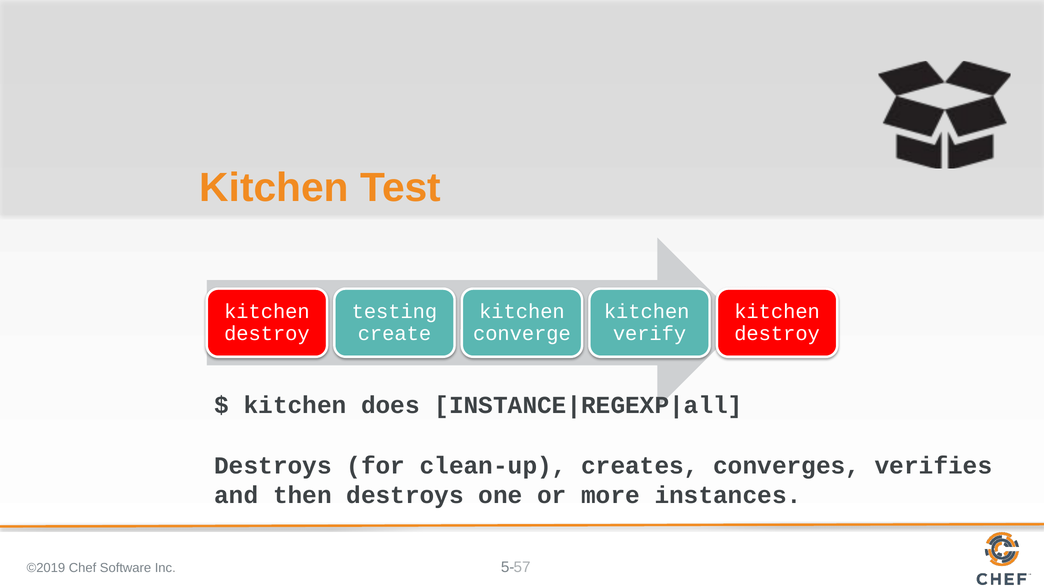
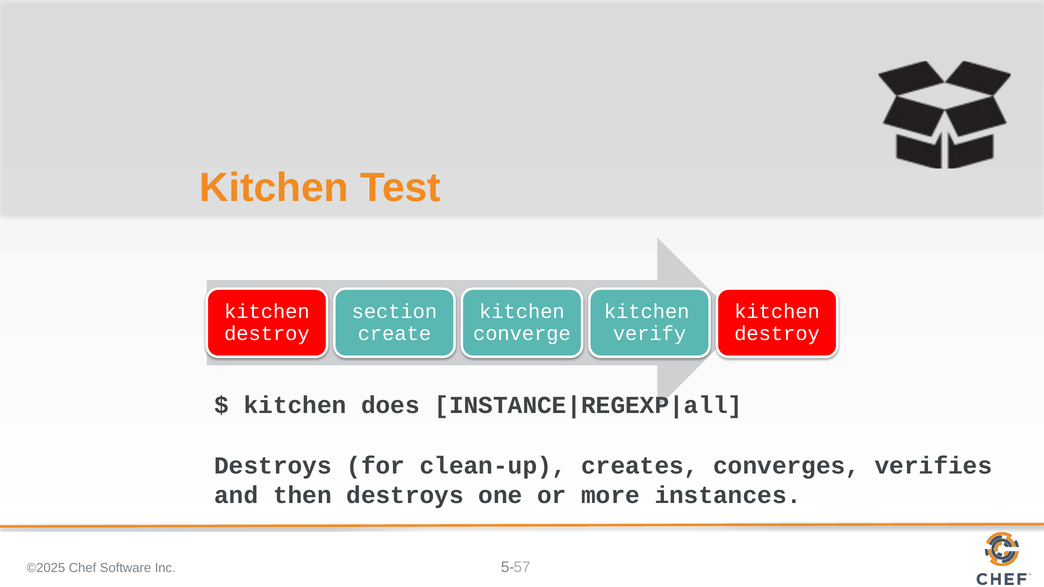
testing: testing -> section
©2019: ©2019 -> ©2025
